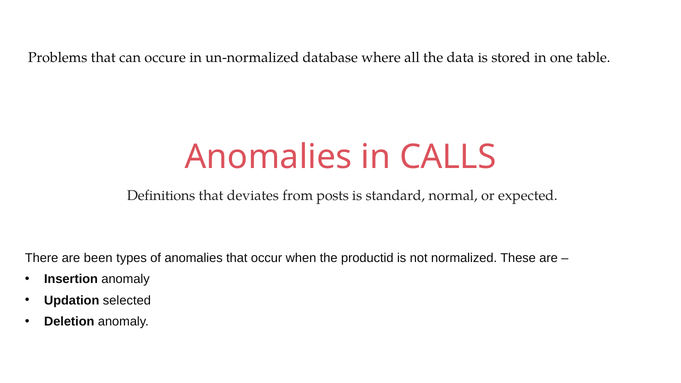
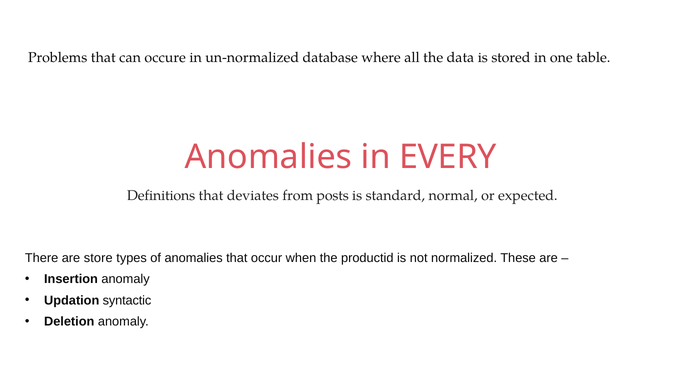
CALLS: CALLS -> EVERY
been: been -> store
selected: selected -> syntactic
